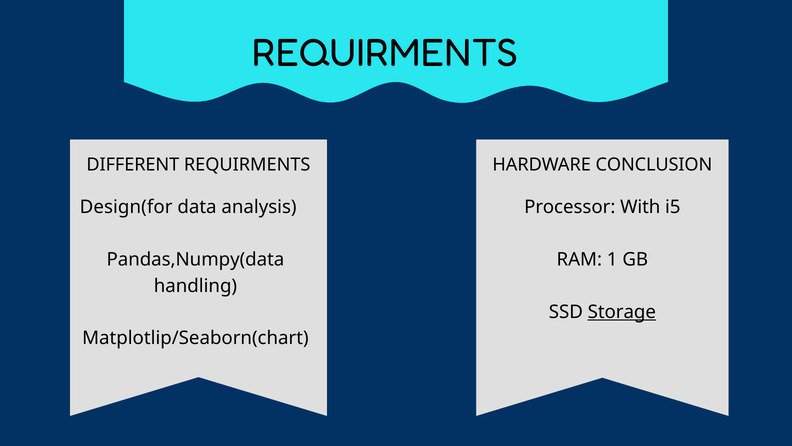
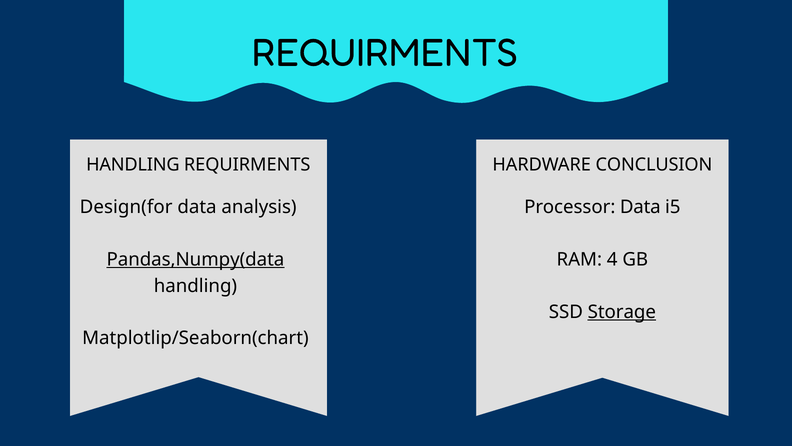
DIFFERENT at (133, 165): DIFFERENT -> HANDLING
Processor With: With -> Data
Pandas,Numpy(data underline: none -> present
1: 1 -> 4
